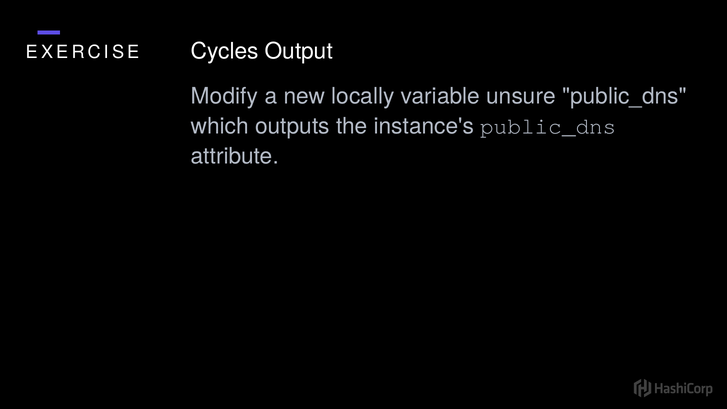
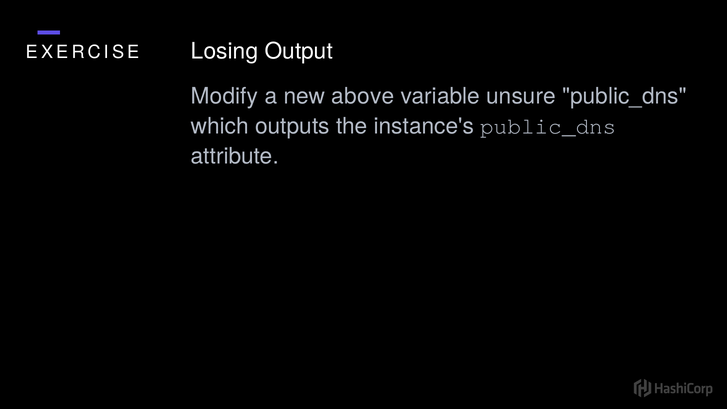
Cycles: Cycles -> Losing
locally: locally -> above
